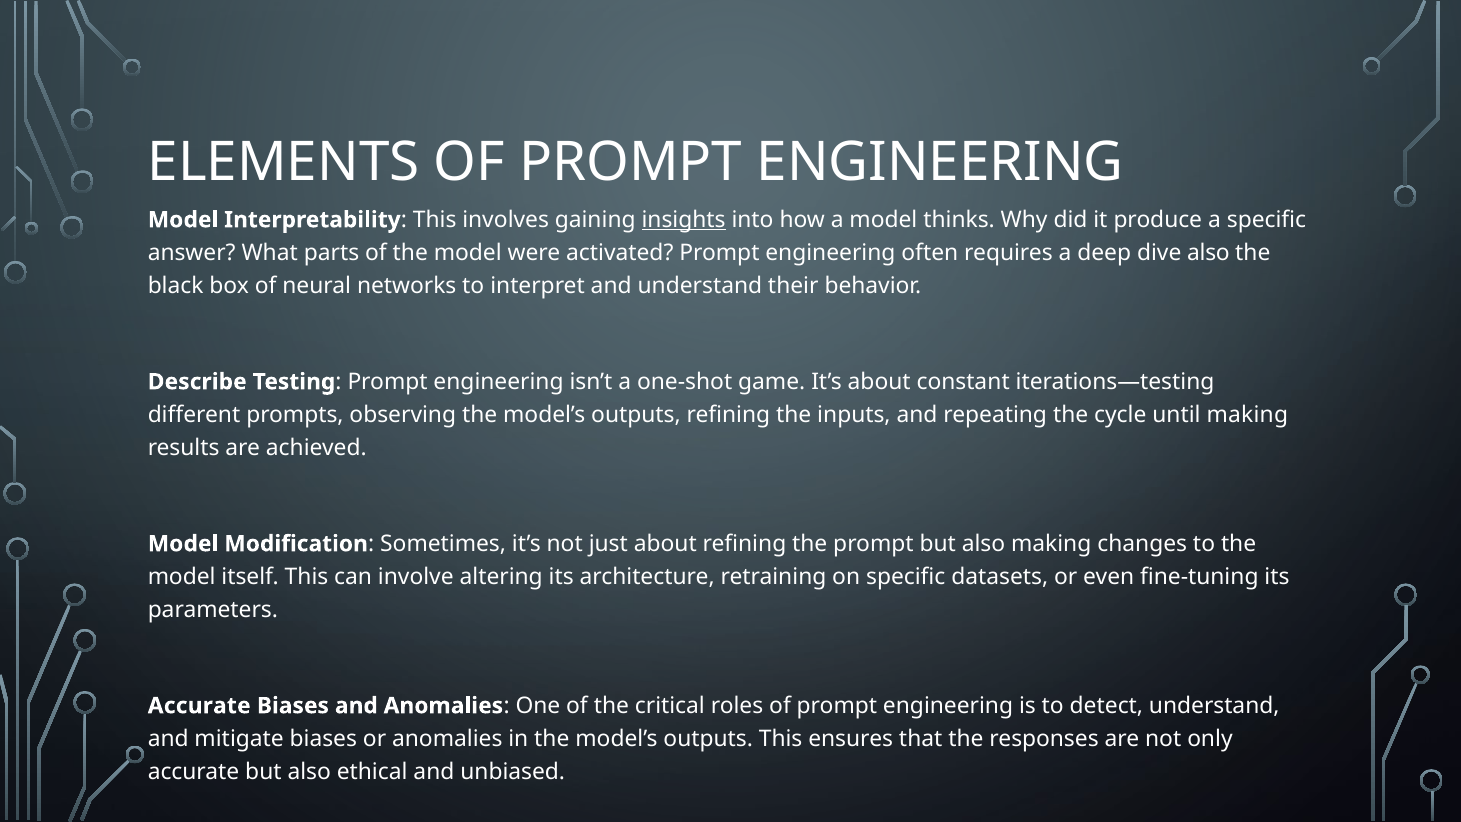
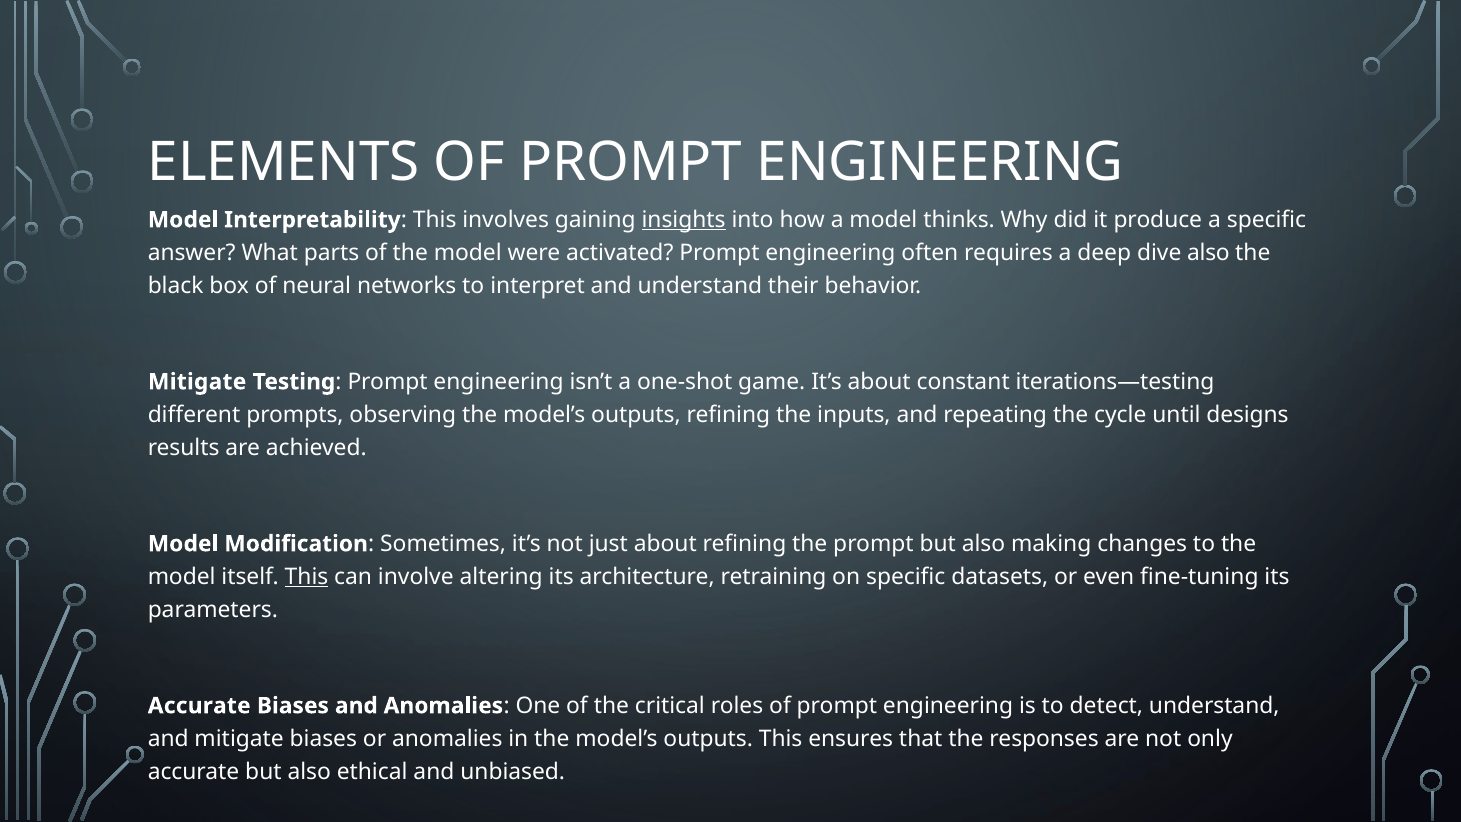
Describe at (197, 382): Describe -> Mitigate
until making: making -> designs
This at (307, 577) underline: none -> present
